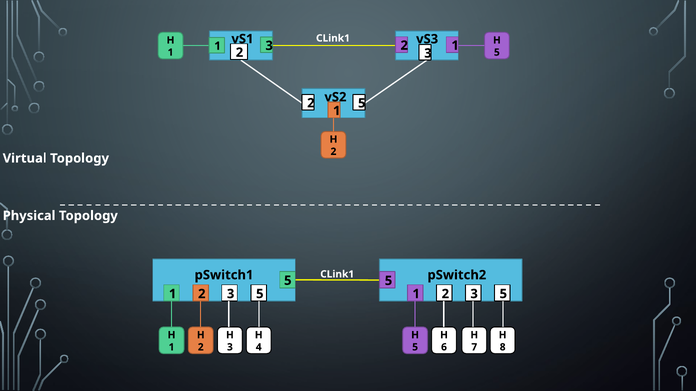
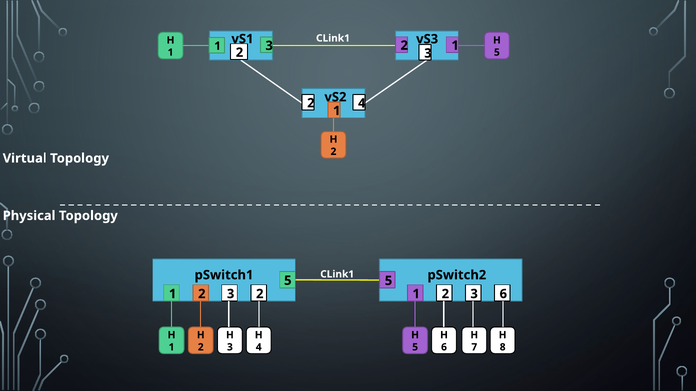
2 5: 5 -> 4
5 at (260, 294): 5 -> 2
5 at (503, 294): 5 -> 6
